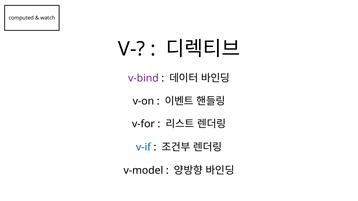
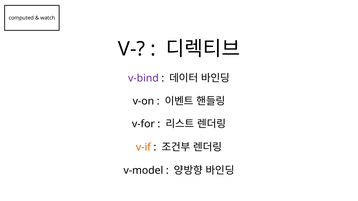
v-if colour: blue -> orange
